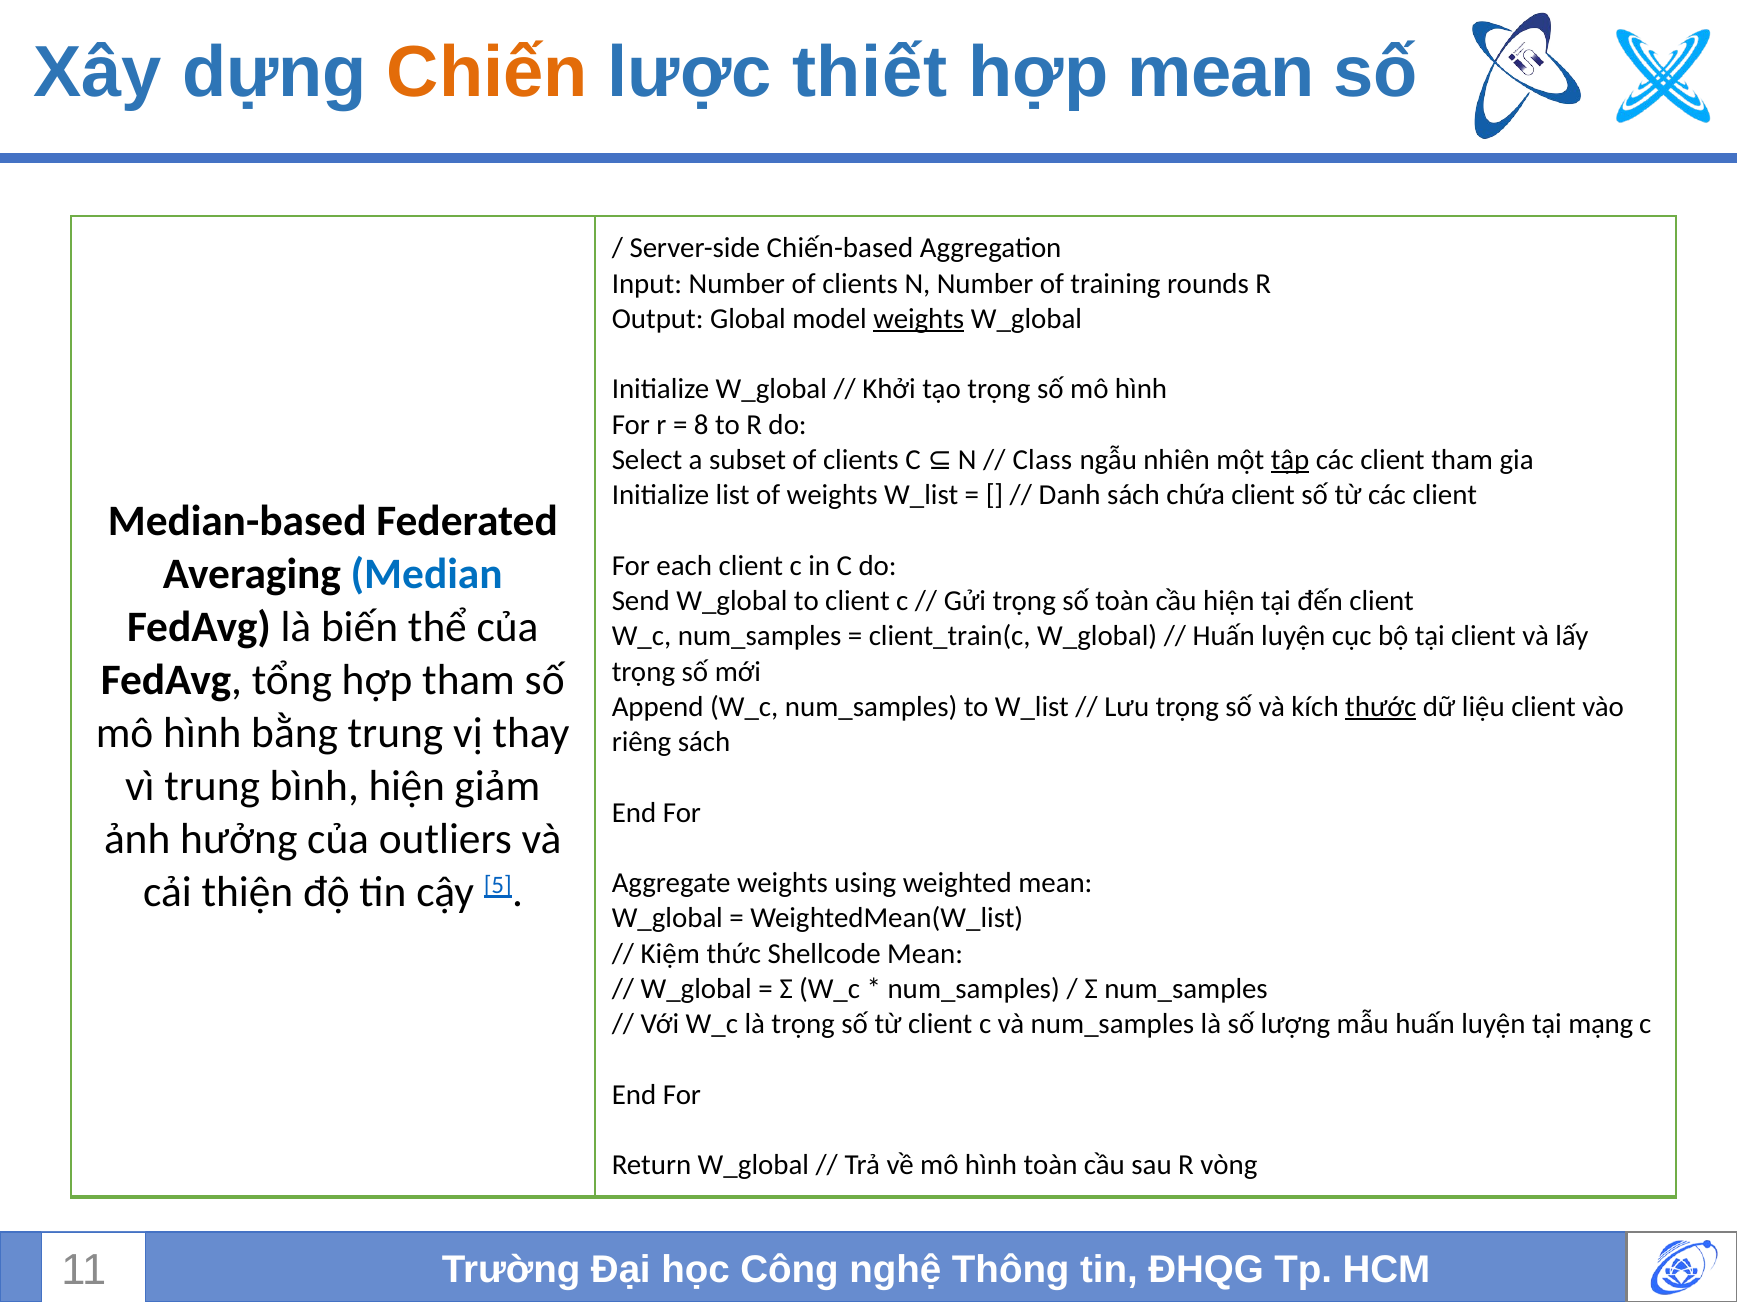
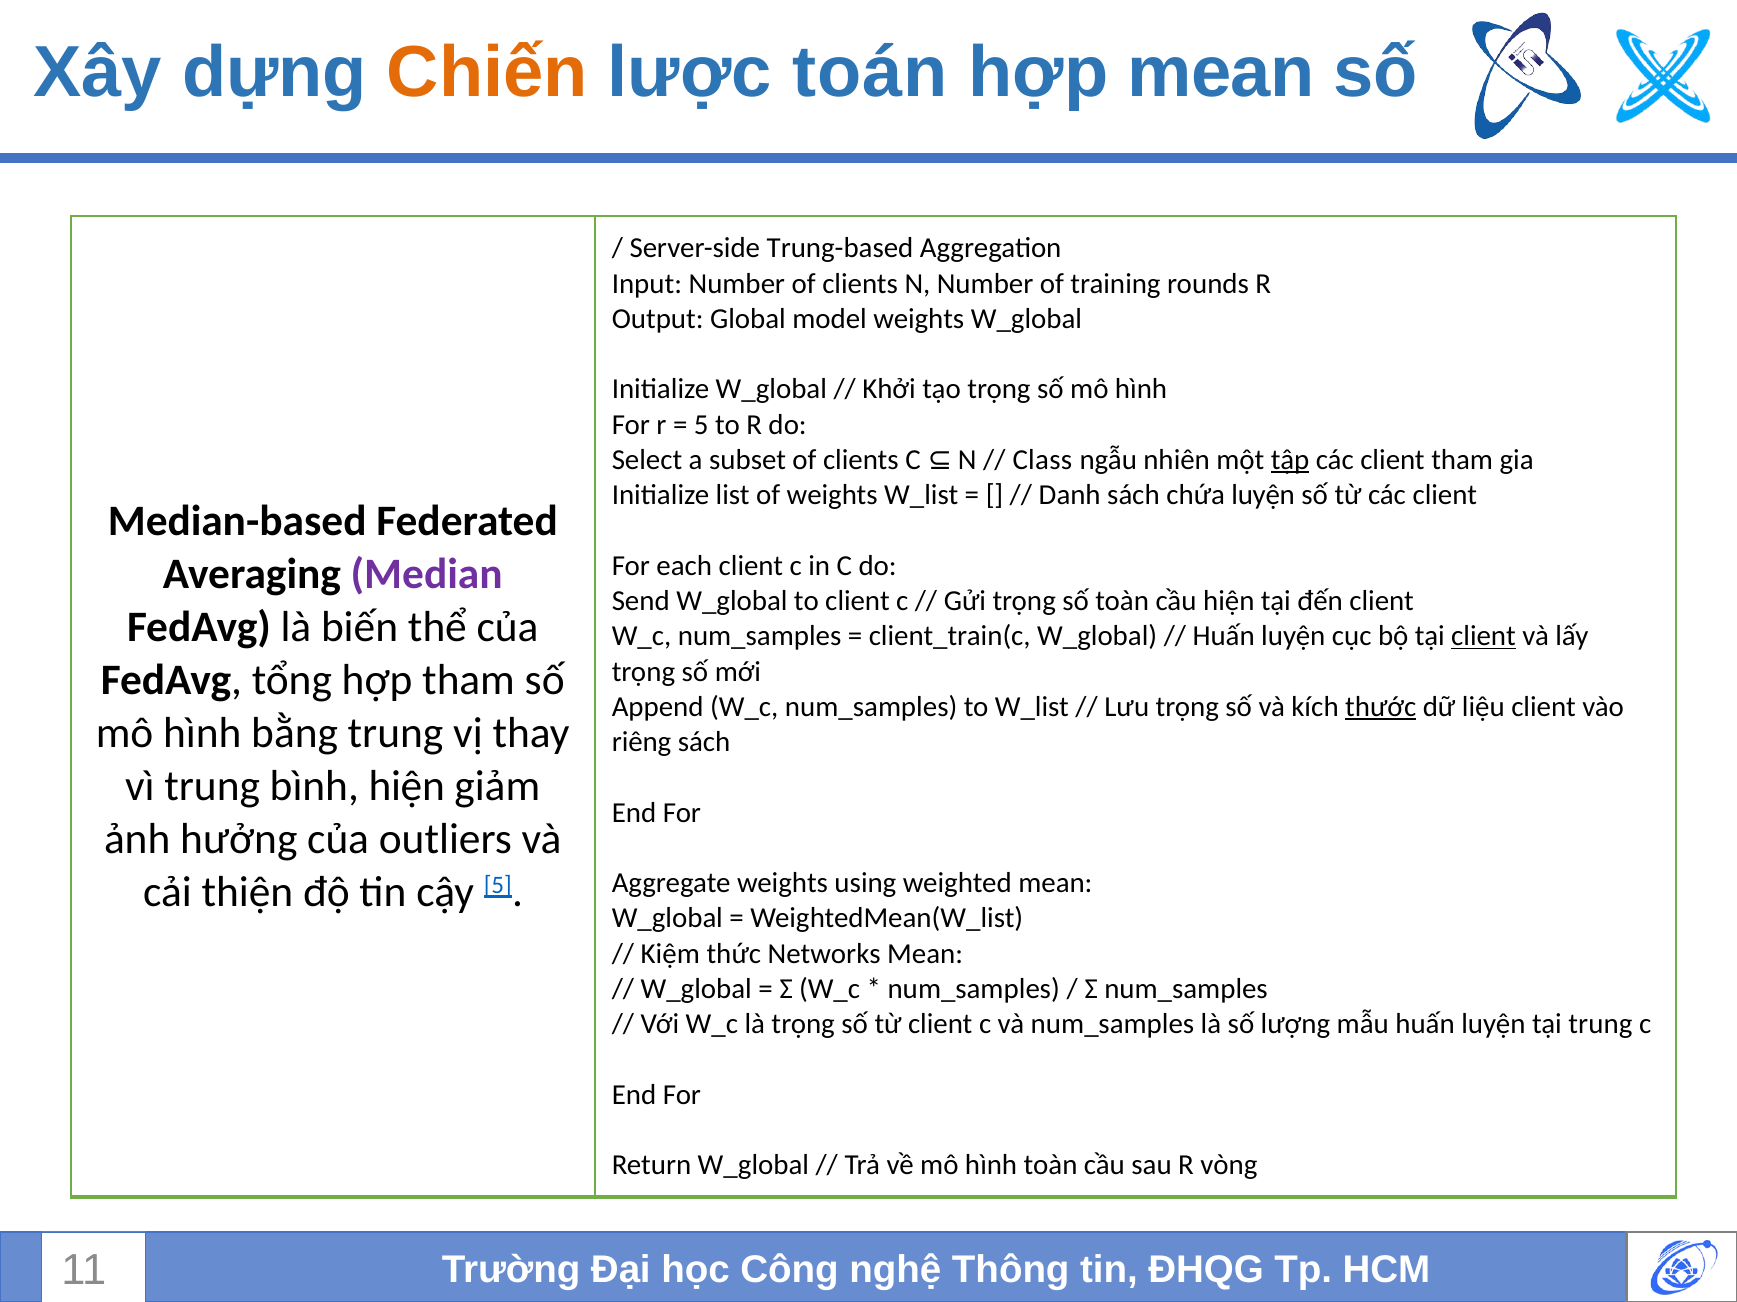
thiết: thiết -> toán
Chiến-based: Chiến-based -> Trung-based
weights at (919, 319) underline: present -> none
8 at (701, 425): 8 -> 5
chứa client: client -> luyện
Median colour: blue -> purple
client at (1484, 637) underline: none -> present
Shellcode: Shellcode -> Networks
tại mạng: mạng -> trung
